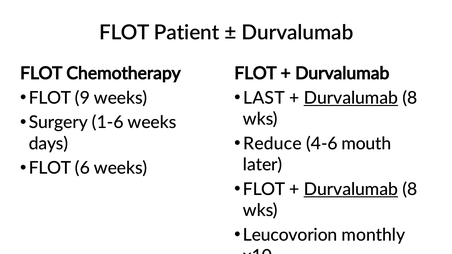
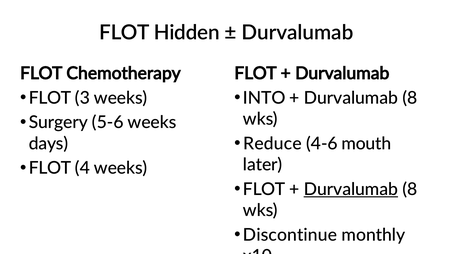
Patient: Patient -> Hidden
9: 9 -> 3
LAST: LAST -> INTO
Durvalumab at (351, 98) underline: present -> none
1-6: 1-6 -> 5-6
6: 6 -> 4
Leucovorion: Leucovorion -> Discontinue
